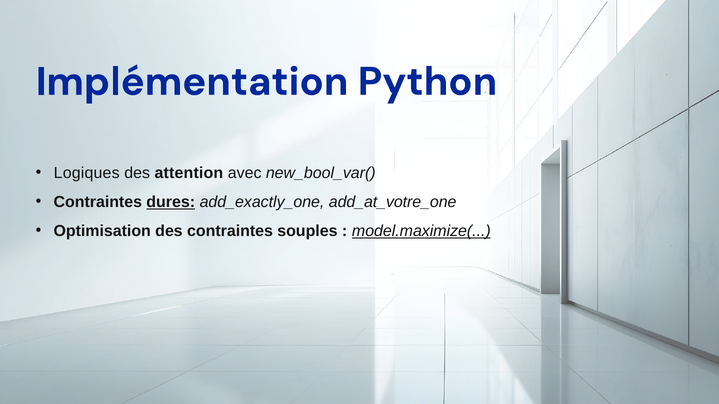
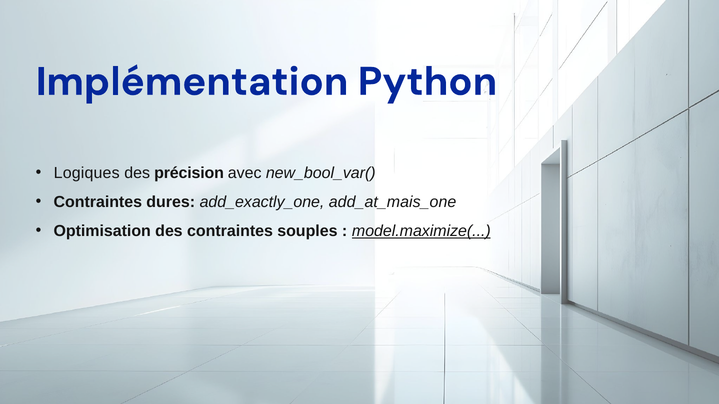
attention: attention -> précision
dures underline: present -> none
add_at_votre_one: add_at_votre_one -> add_at_mais_one
